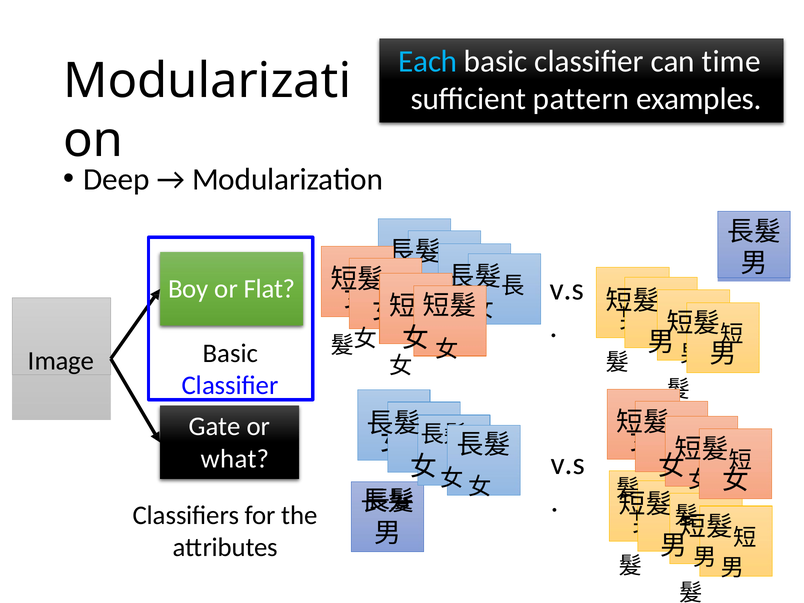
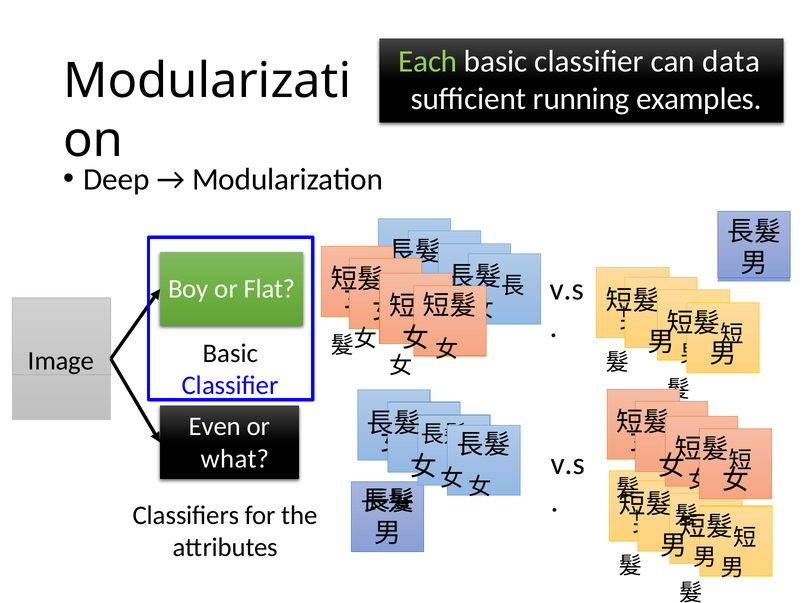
Each colour: light blue -> light green
time: time -> data
pattern: pattern -> running
Gate: Gate -> Even
